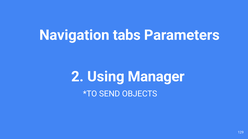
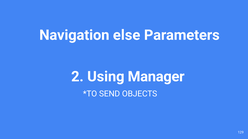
tabs: tabs -> else
